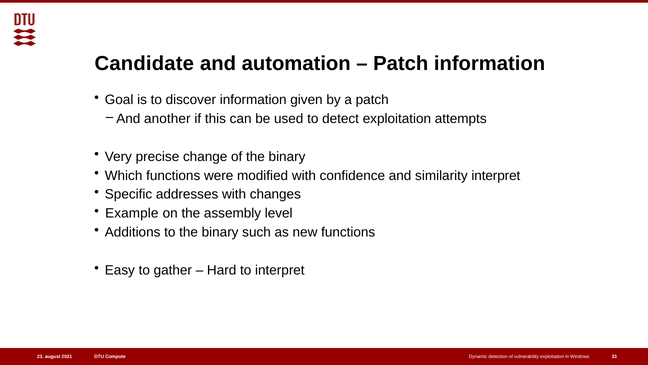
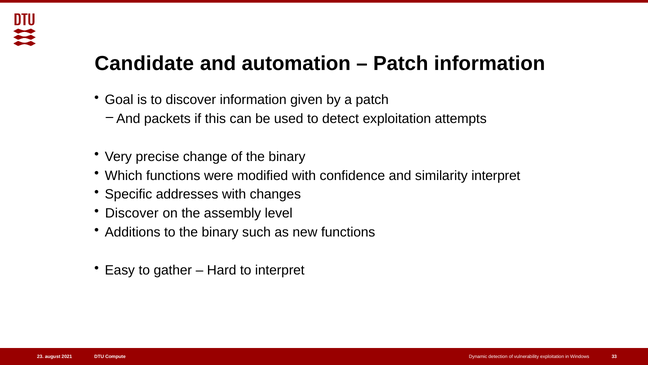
another: another -> packets
Example at (132, 213): Example -> Discover
